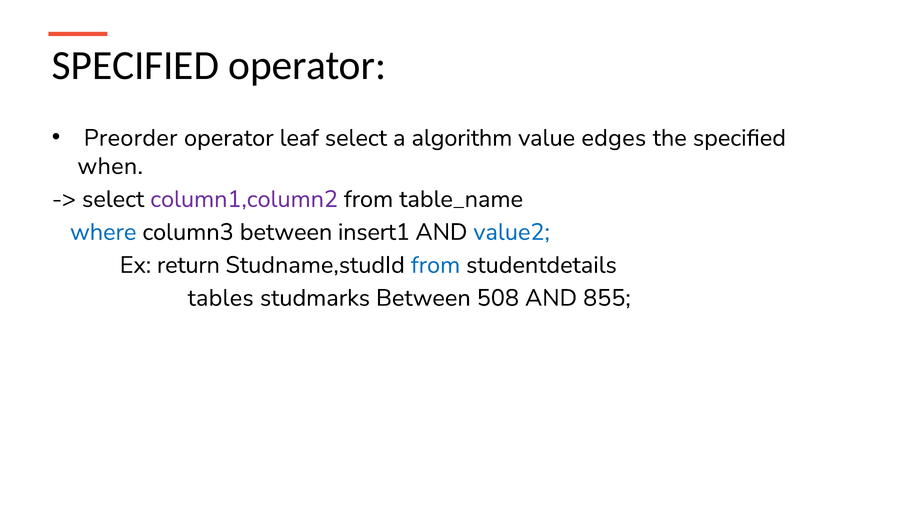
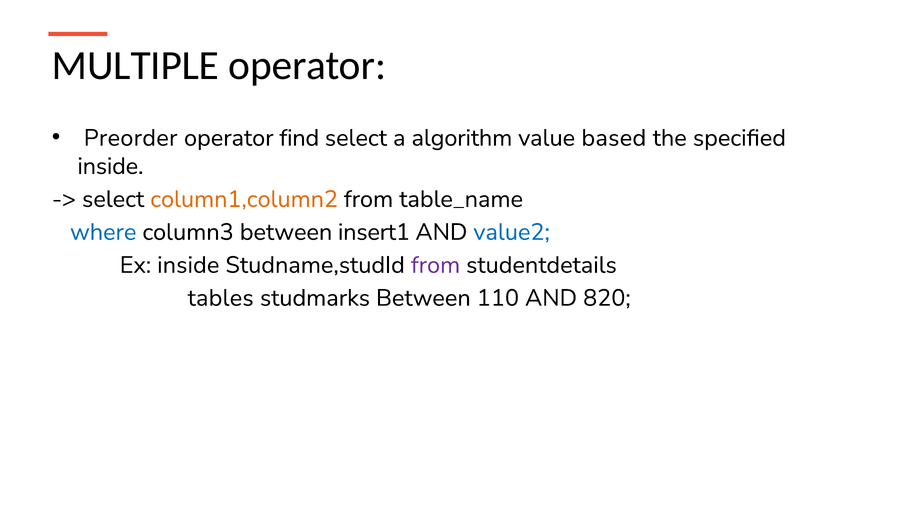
SPECIFIED at (135, 66): SPECIFIED -> MULTIPLE
leaf: leaf -> find
edges: edges -> based
when at (110, 166): when -> inside
column1,column2 colour: purple -> orange
Ex return: return -> inside
from at (436, 265) colour: blue -> purple
508: 508 -> 110
855: 855 -> 820
